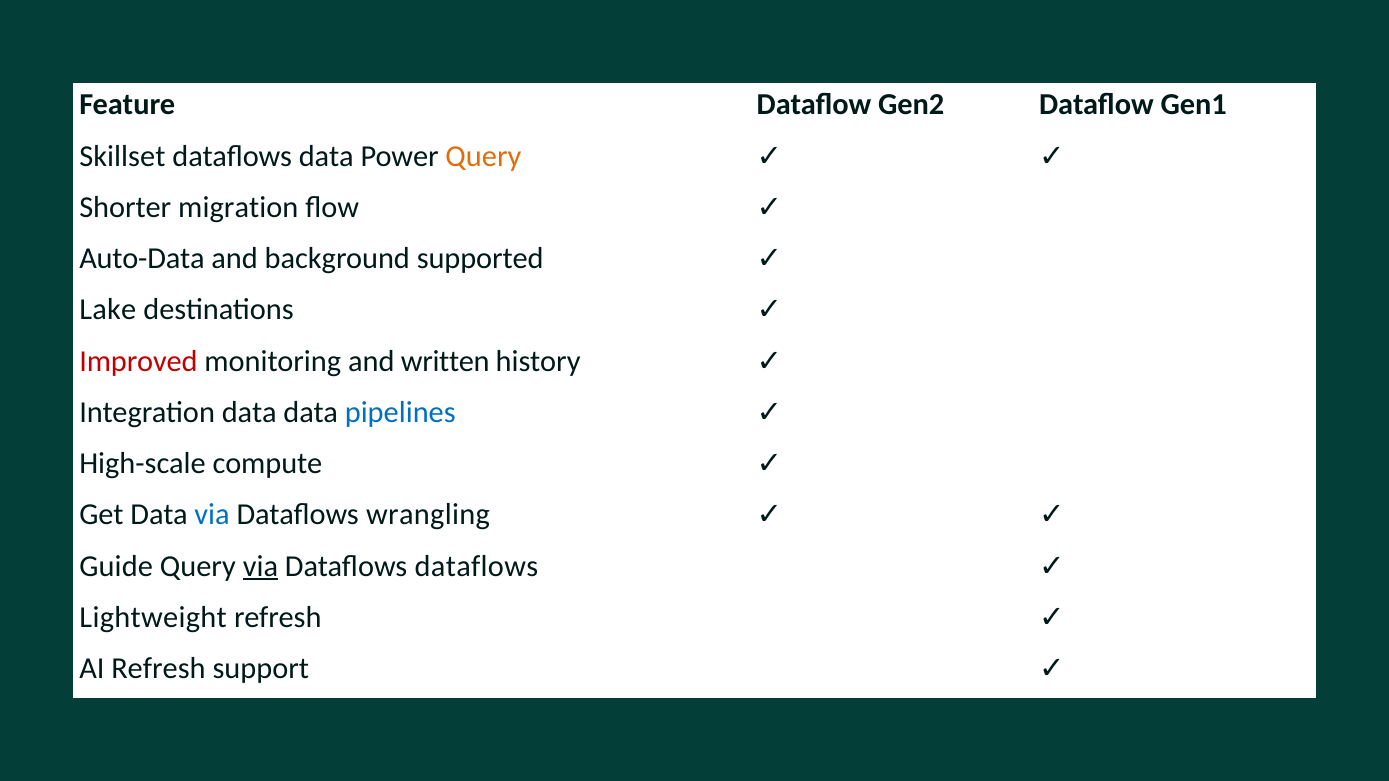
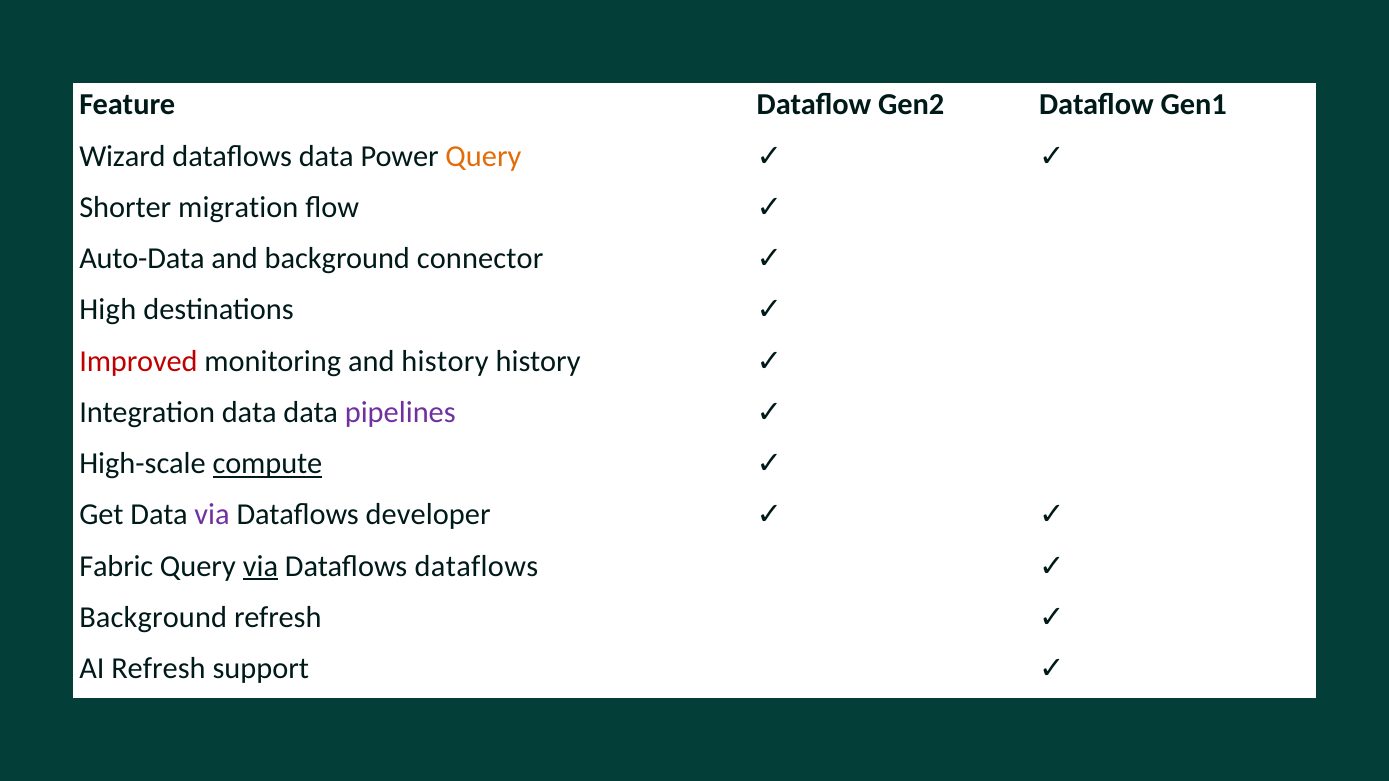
Skillset: Skillset -> Wizard
supported: supported -> connector
Lake: Lake -> High
and written: written -> history
pipelines colour: blue -> purple
compute underline: none -> present
via at (212, 515) colour: blue -> purple
wrangling: wrangling -> developer
Guide: Guide -> Fabric
Lightweight at (153, 618): Lightweight -> Background
